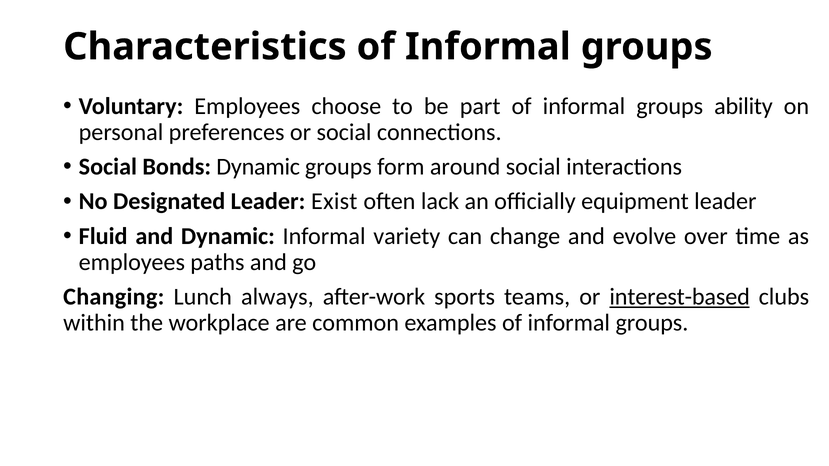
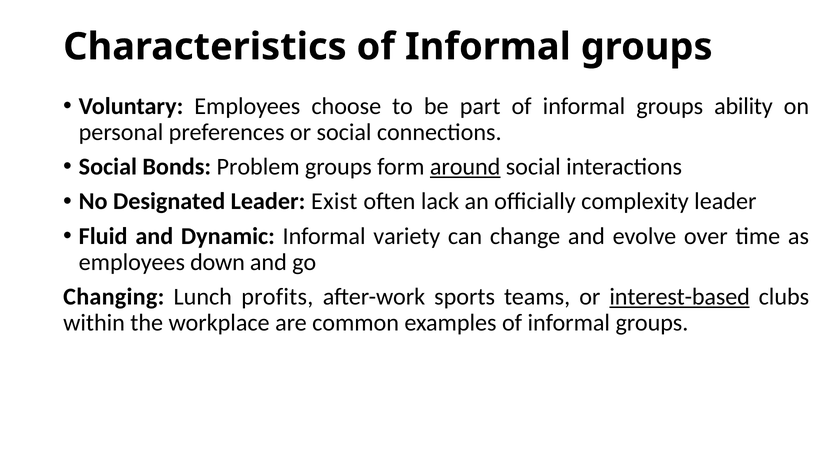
Bonds Dynamic: Dynamic -> Problem
around underline: none -> present
equipment: equipment -> complexity
paths: paths -> down
always: always -> profits
